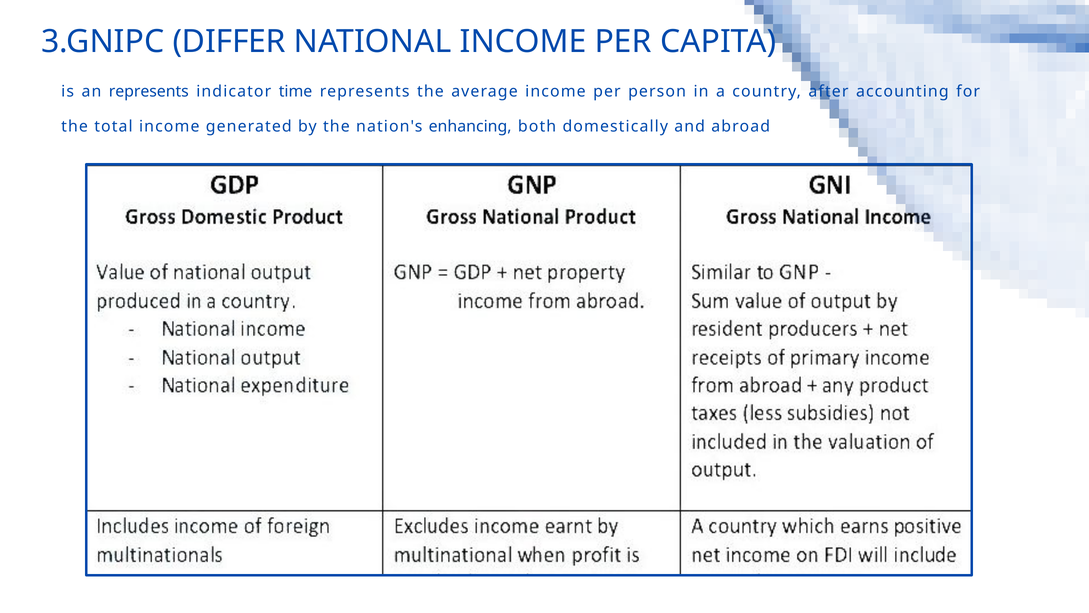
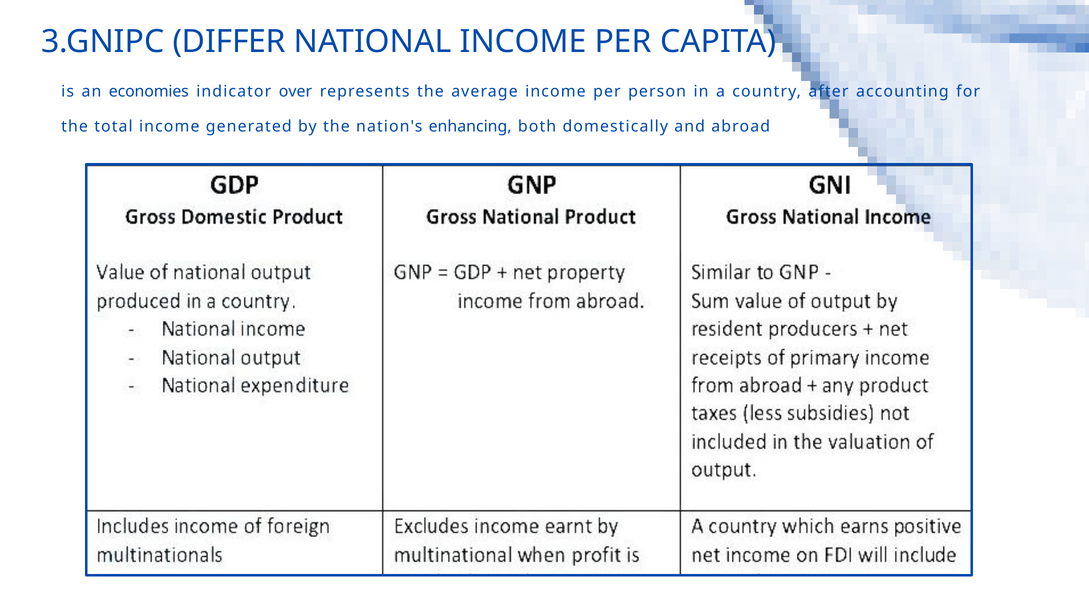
an represents: represents -> economies
time: time -> over
